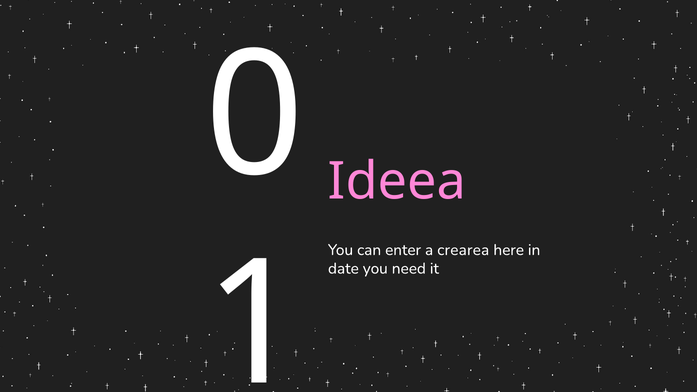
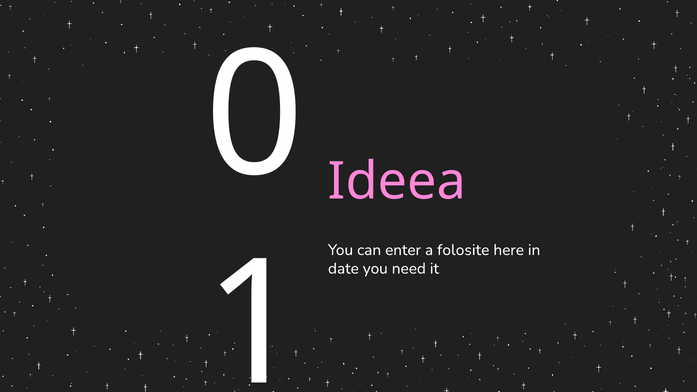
crearea: crearea -> folosite
